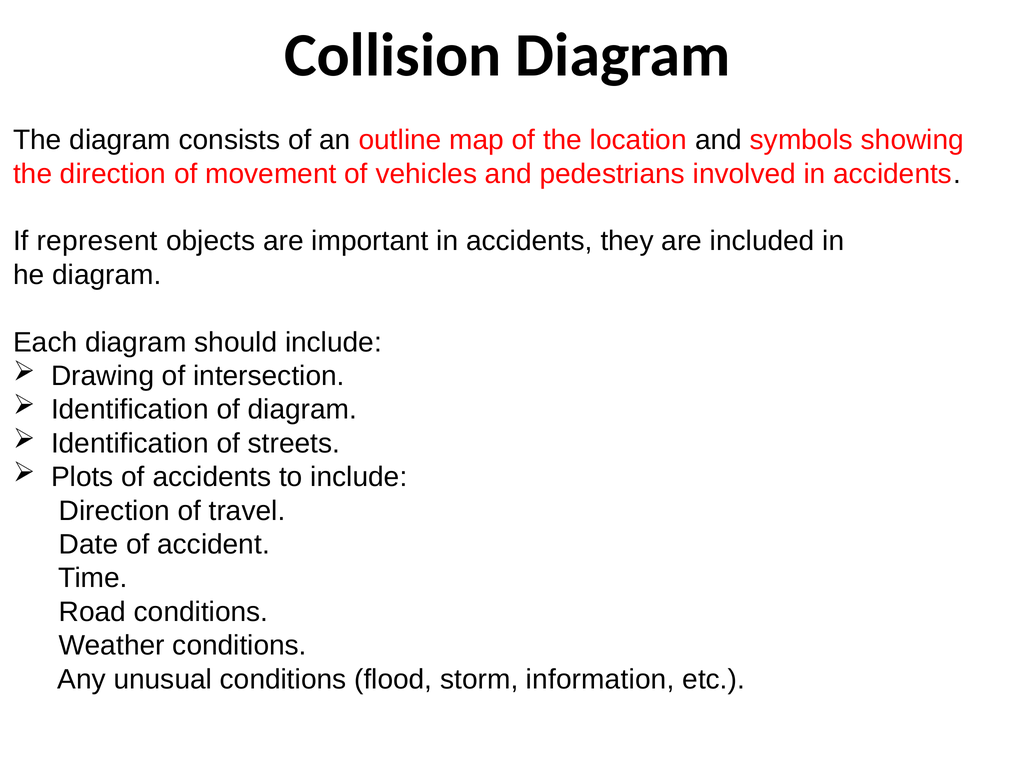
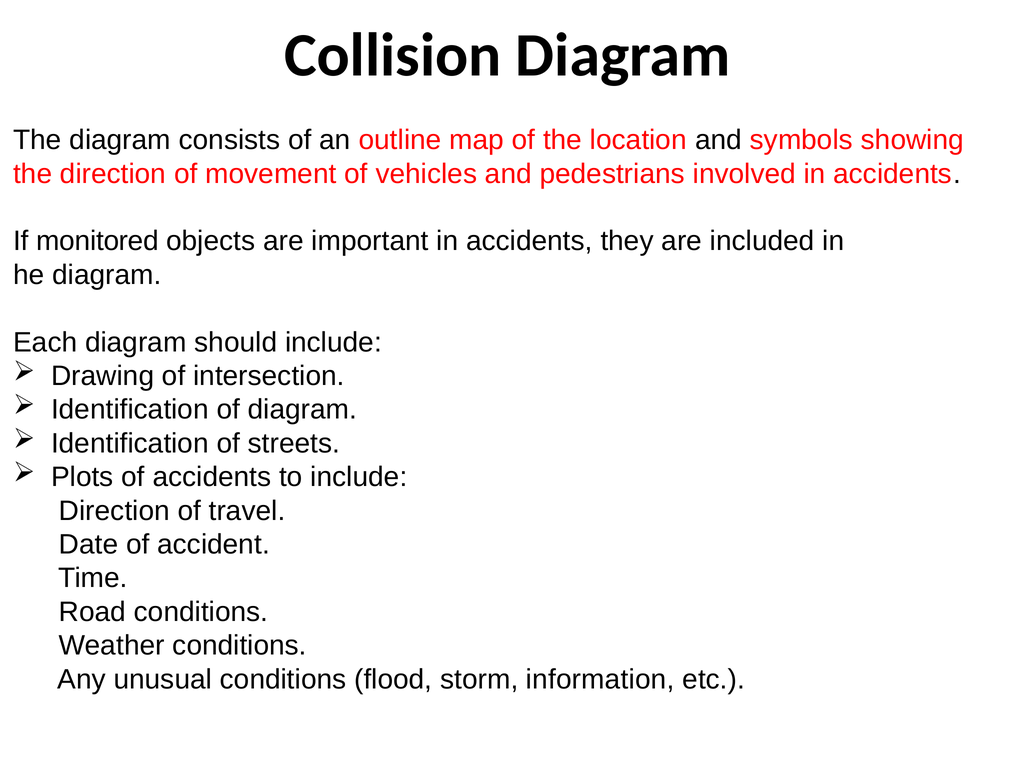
represent: represent -> monitored
